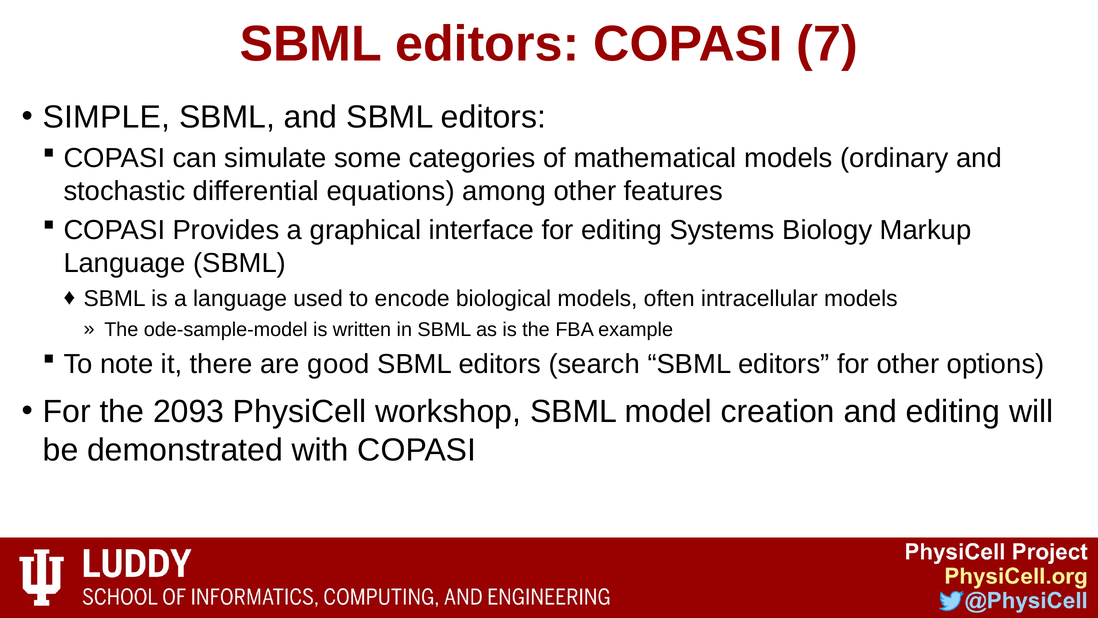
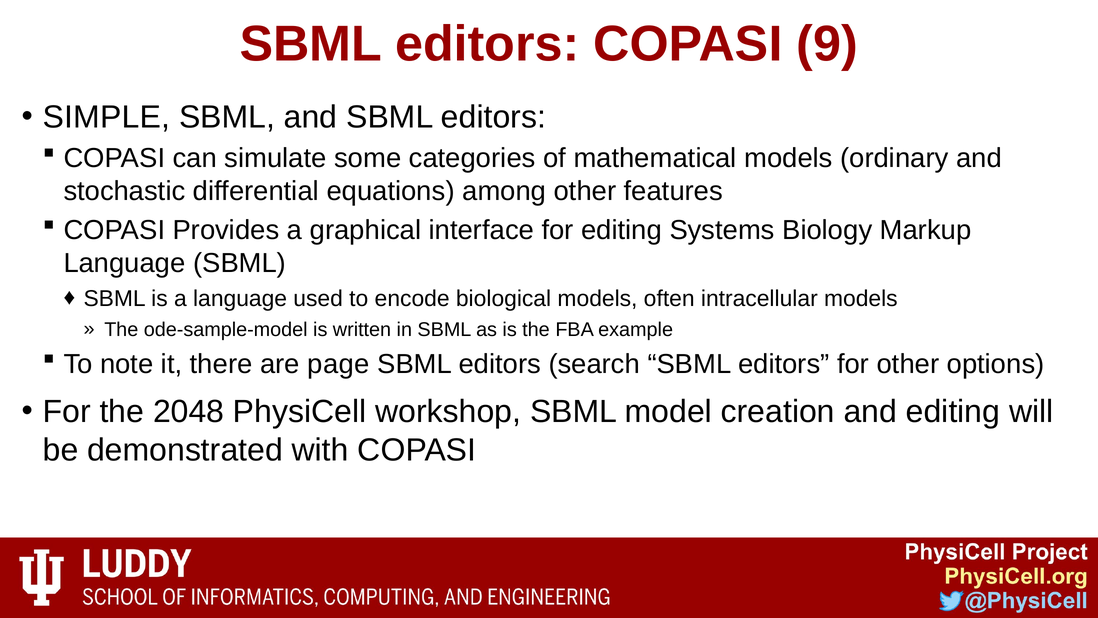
7: 7 -> 9
good: good -> page
2093: 2093 -> 2048
